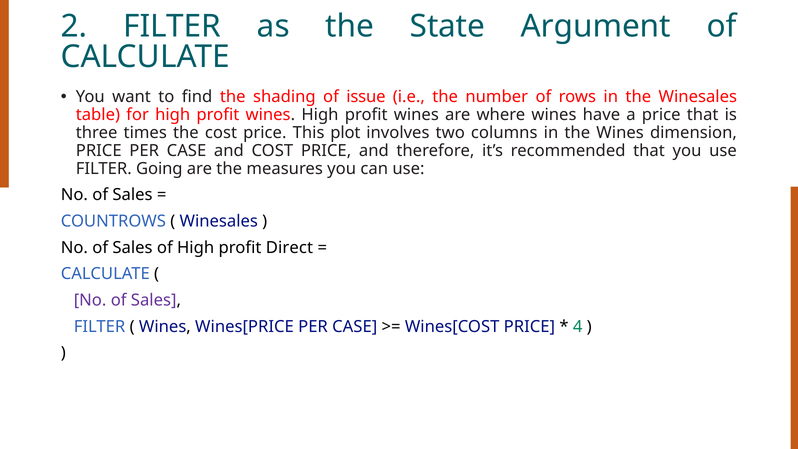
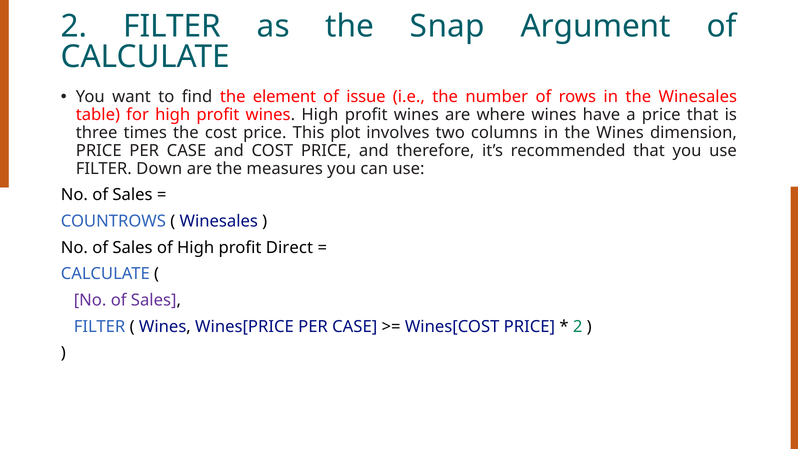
State: State -> Snap
shading: shading -> element
Going: Going -> Down
4 at (578, 326): 4 -> 2
